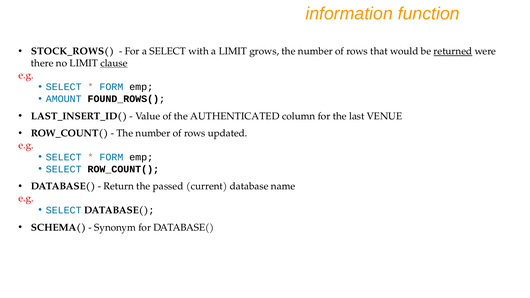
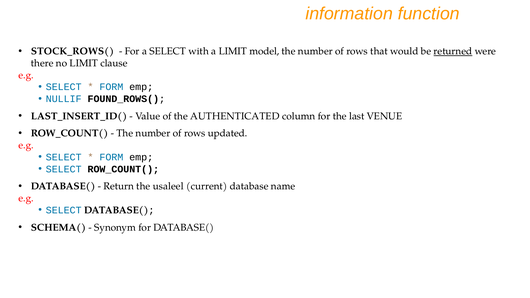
grows: grows -> model
clause underline: present -> none
AMOUNT: AMOUNT -> NULLIF
passed: passed -> usaleel
